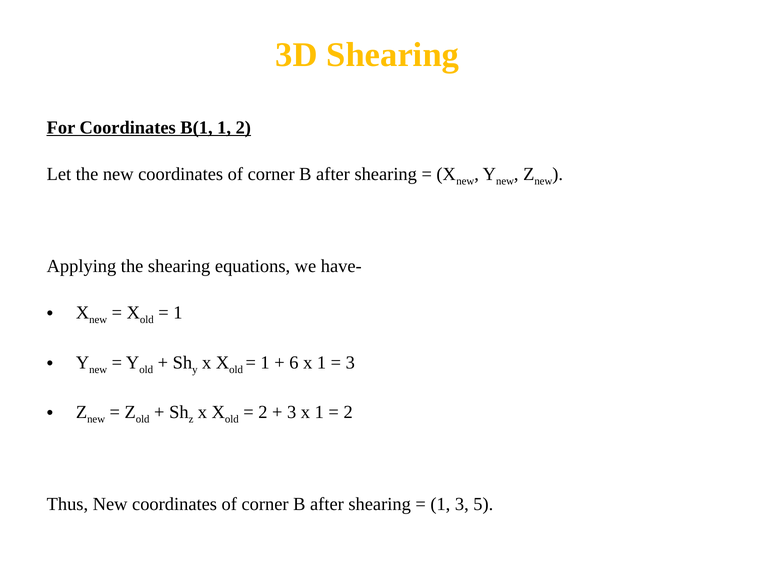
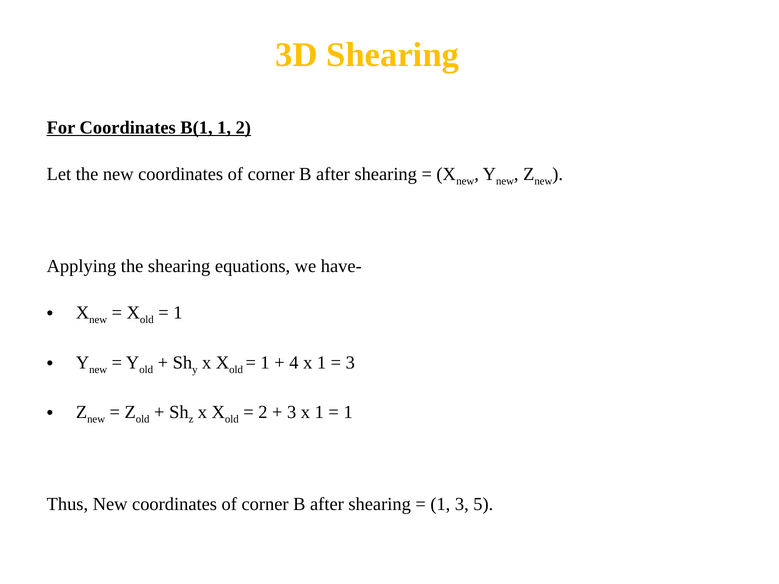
6: 6 -> 4
2 at (348, 412): 2 -> 1
